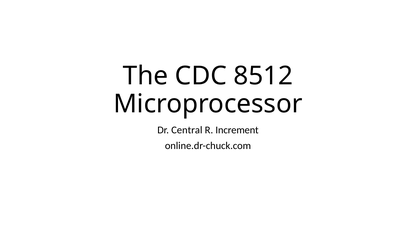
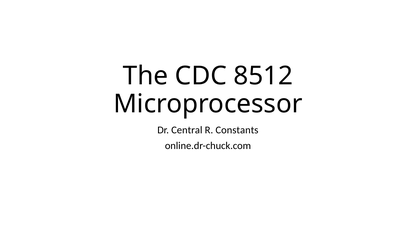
Increment: Increment -> Constants
